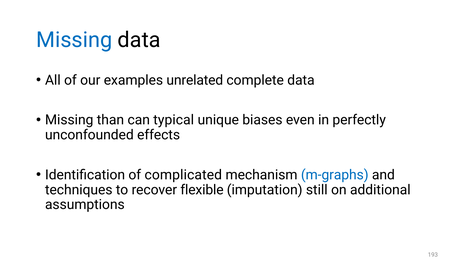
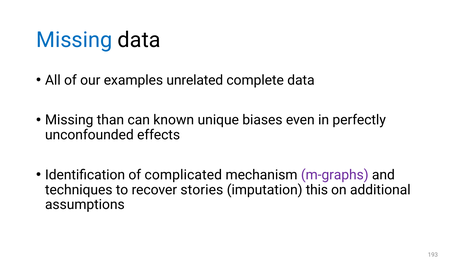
typical: typical -> known
m-graphs colour: blue -> purple
flexible: flexible -> stories
still: still -> this
